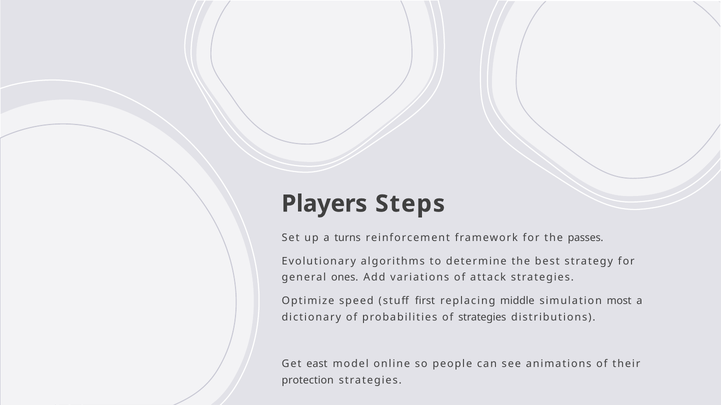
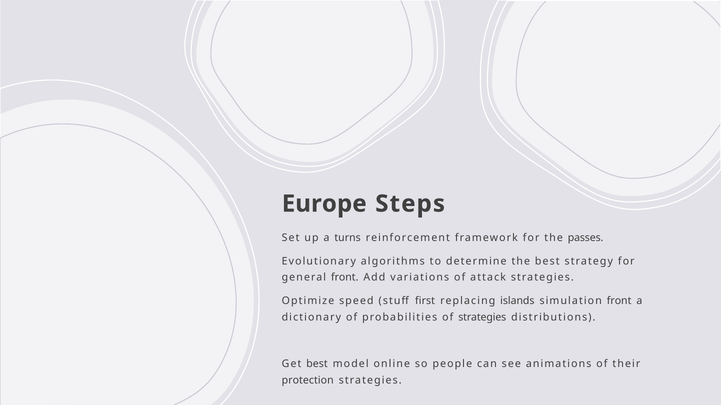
Players: Players -> Europe
general ones: ones -> front
middle: middle -> islands
simulation most: most -> front
Get east: east -> best
